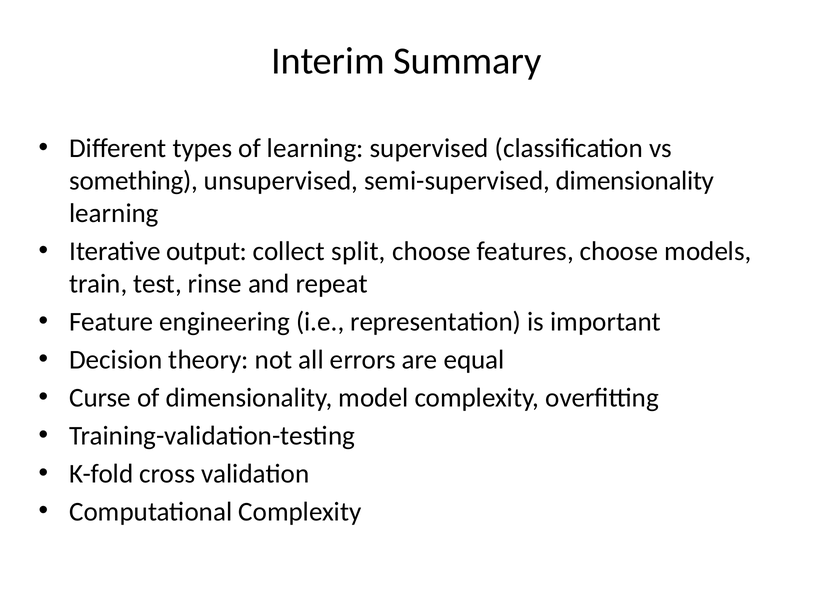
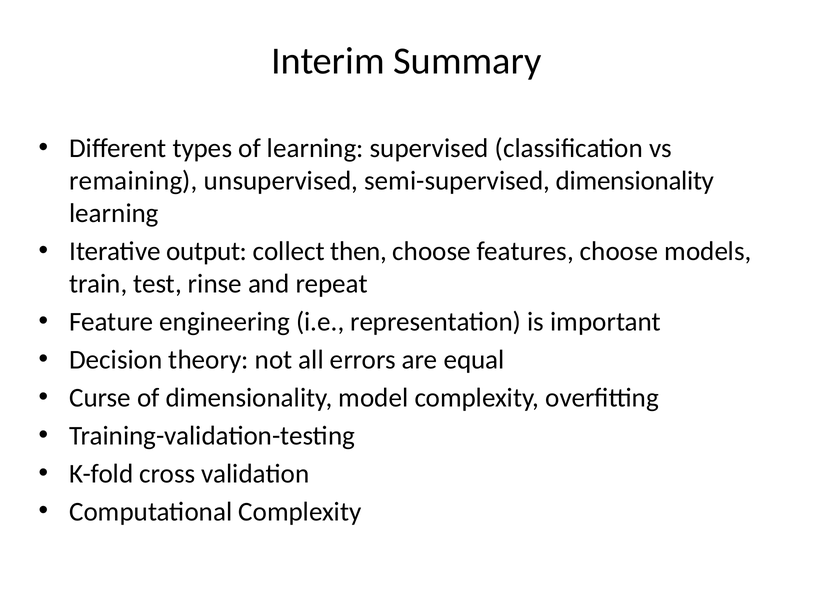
something: something -> remaining
split: split -> then
